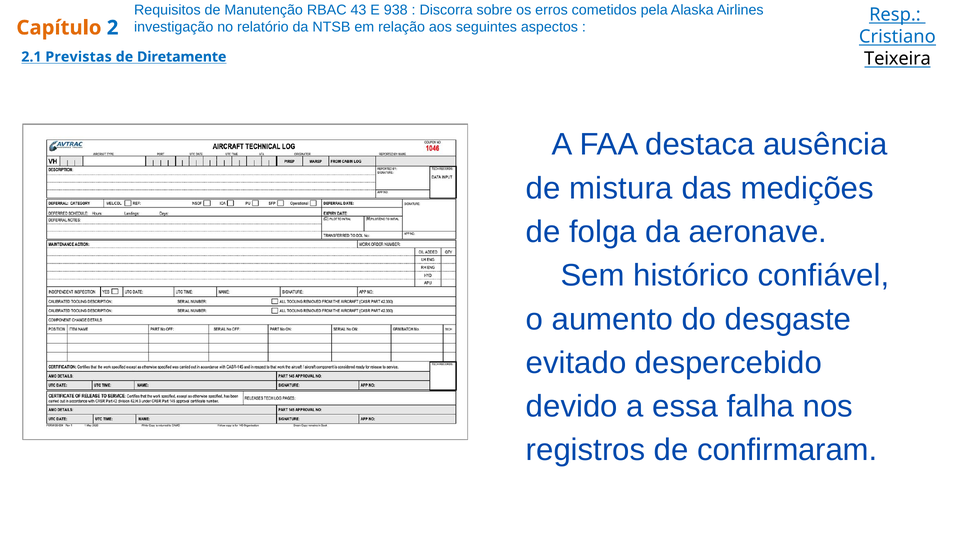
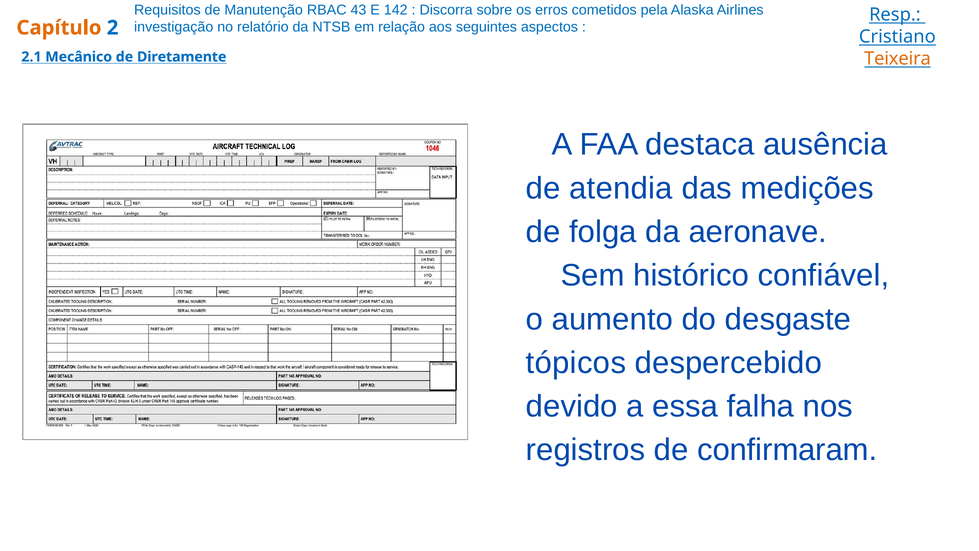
938: 938 -> 142
Teixeira colour: black -> orange
Previstas: Previstas -> Mecânico
mistura: mistura -> atendia
evitado: evitado -> tópicos
